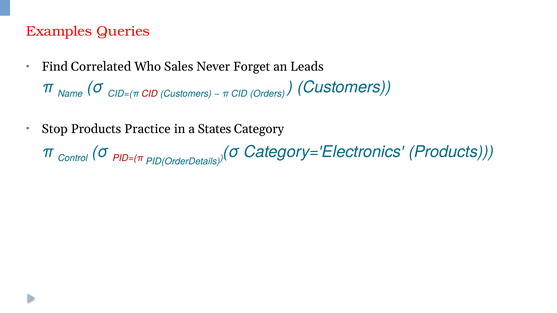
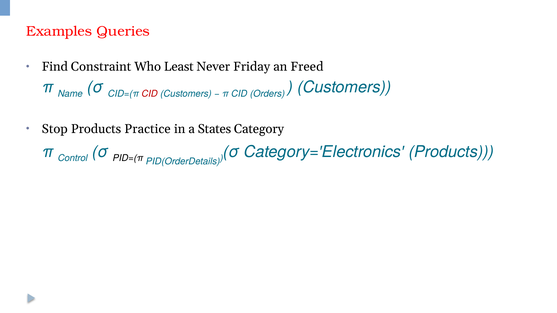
Correlated: Correlated -> Constraint
Sales: Sales -> Least
Forget: Forget -> Friday
Leads: Leads -> Freed
PID=(π colour: red -> black
